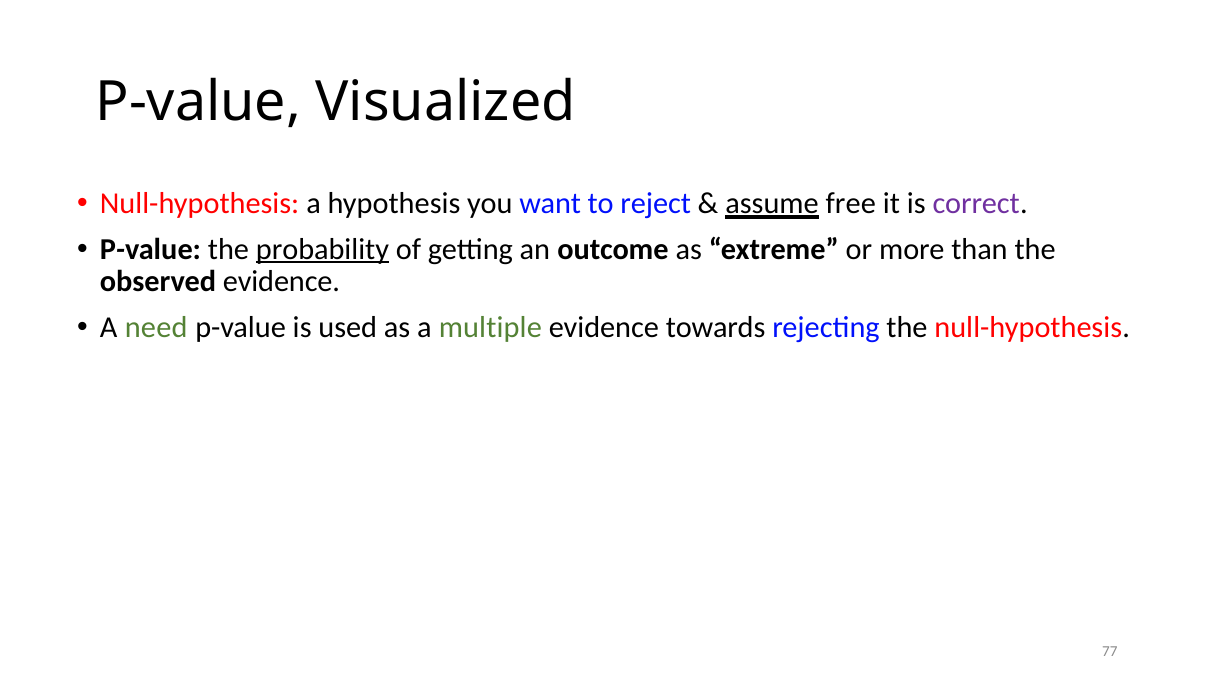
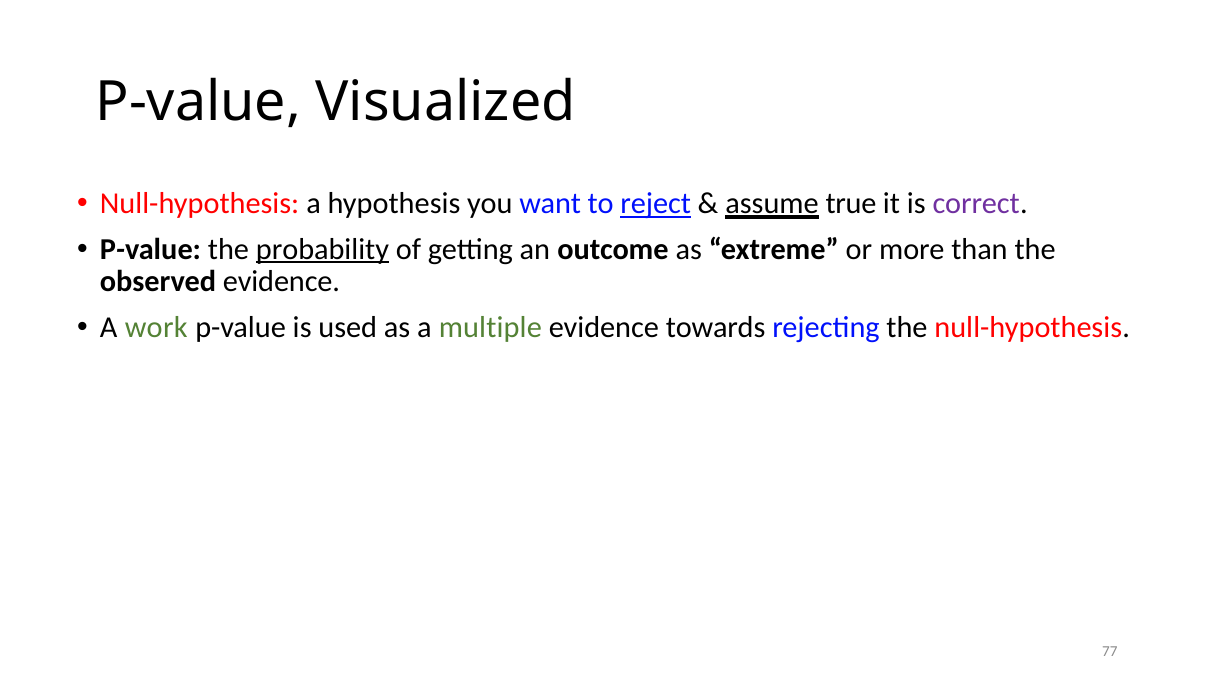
reject underline: none -> present
free: free -> true
need: need -> work
